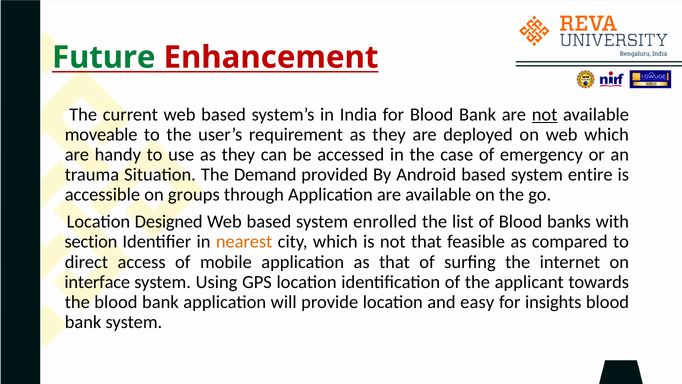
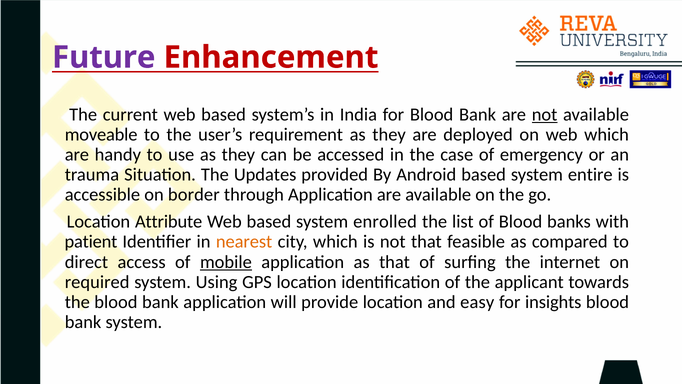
Future colour: green -> purple
Demand: Demand -> Updates
groups: groups -> border
Designed: Designed -> Attribute
section: section -> patient
mobile underline: none -> present
interface: interface -> required
